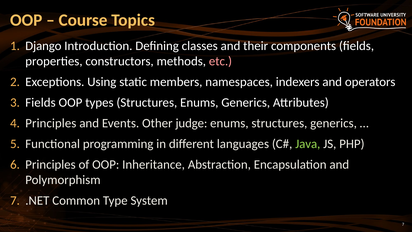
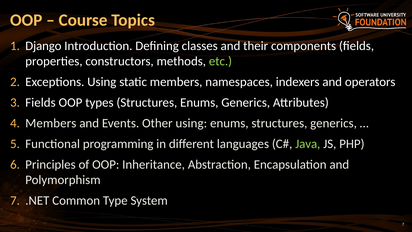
etc colour: pink -> light green
Principles at (51, 123): Principles -> Members
Other judge: judge -> using
